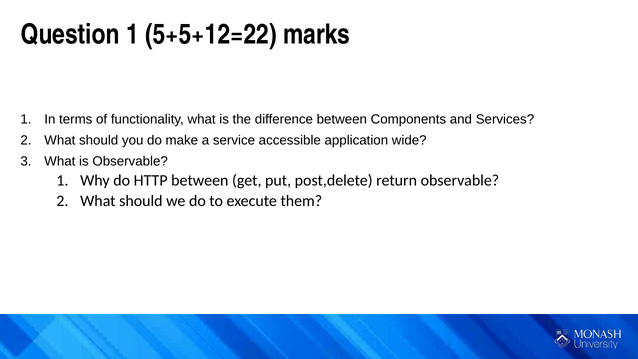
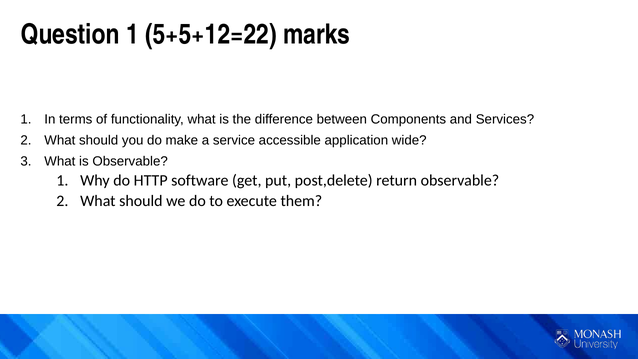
HTTP between: between -> software
